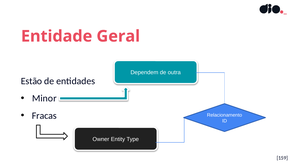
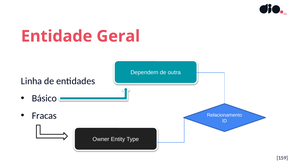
Estão: Estão -> Linha
Minor: Minor -> Básico
